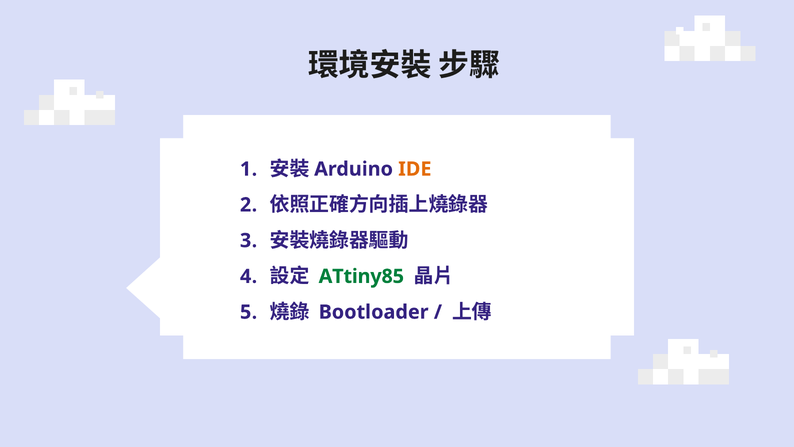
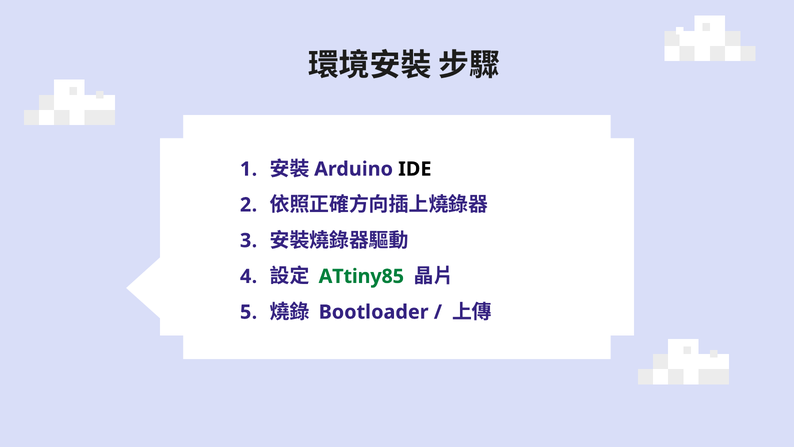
IDE colour: orange -> black
